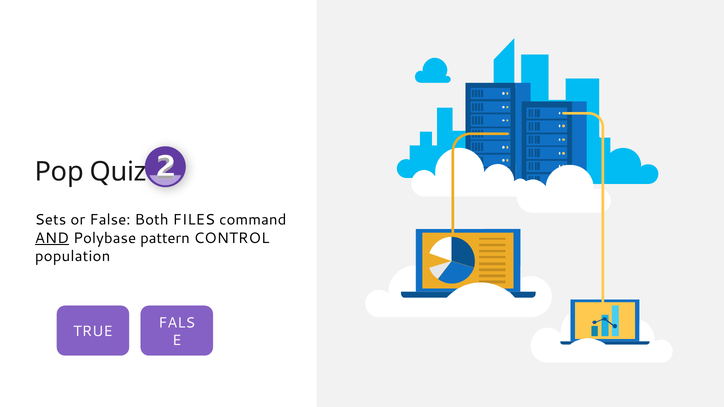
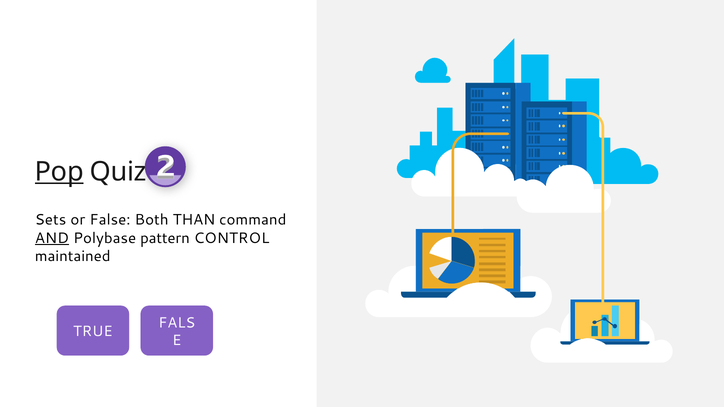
Pop underline: none -> present
FILES: FILES -> THAN
population: population -> maintained
